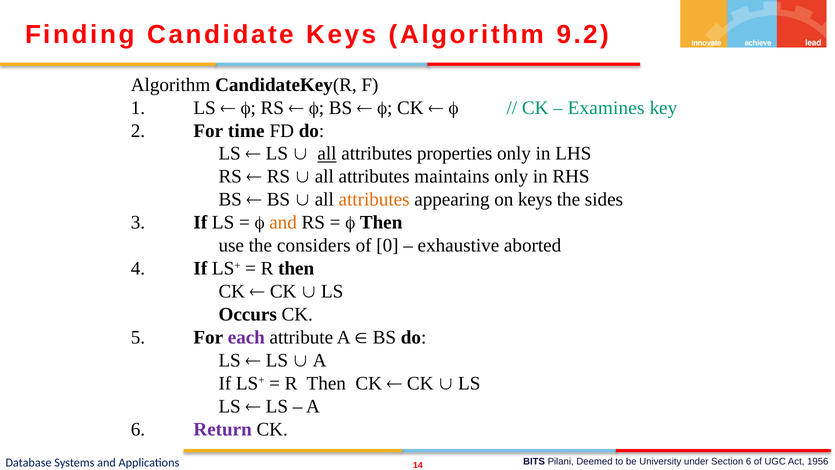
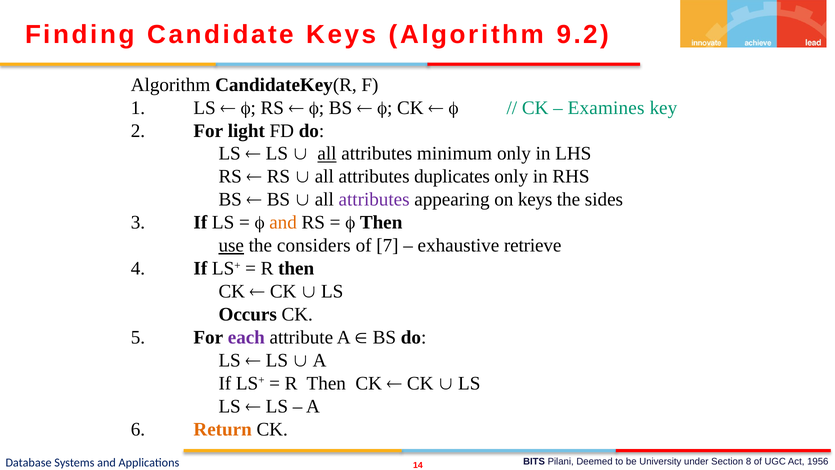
time: time -> light
properties: properties -> minimum
maintains: maintains -> duplicates
attributes at (374, 199) colour: orange -> purple
use underline: none -> present
0: 0 -> 7
aborted: aborted -> retrieve
Return colour: purple -> orange
6 at (749, 461): 6 -> 8
